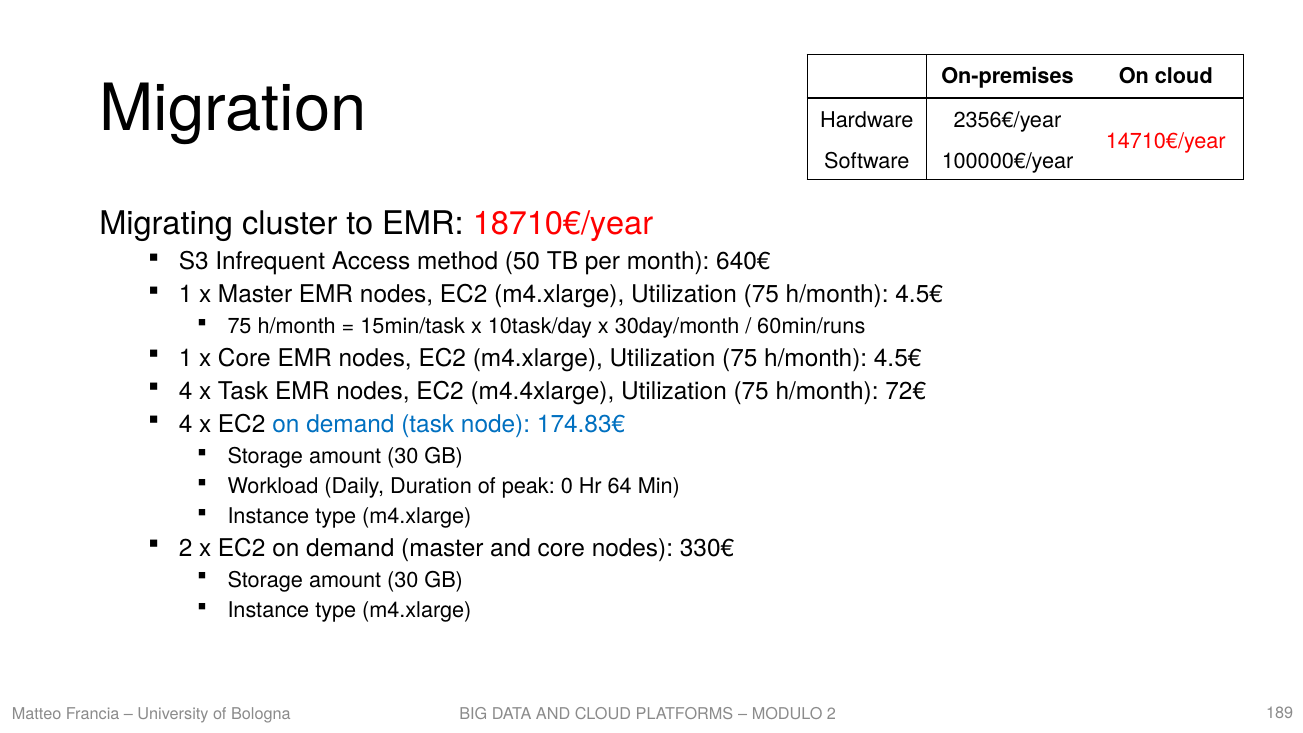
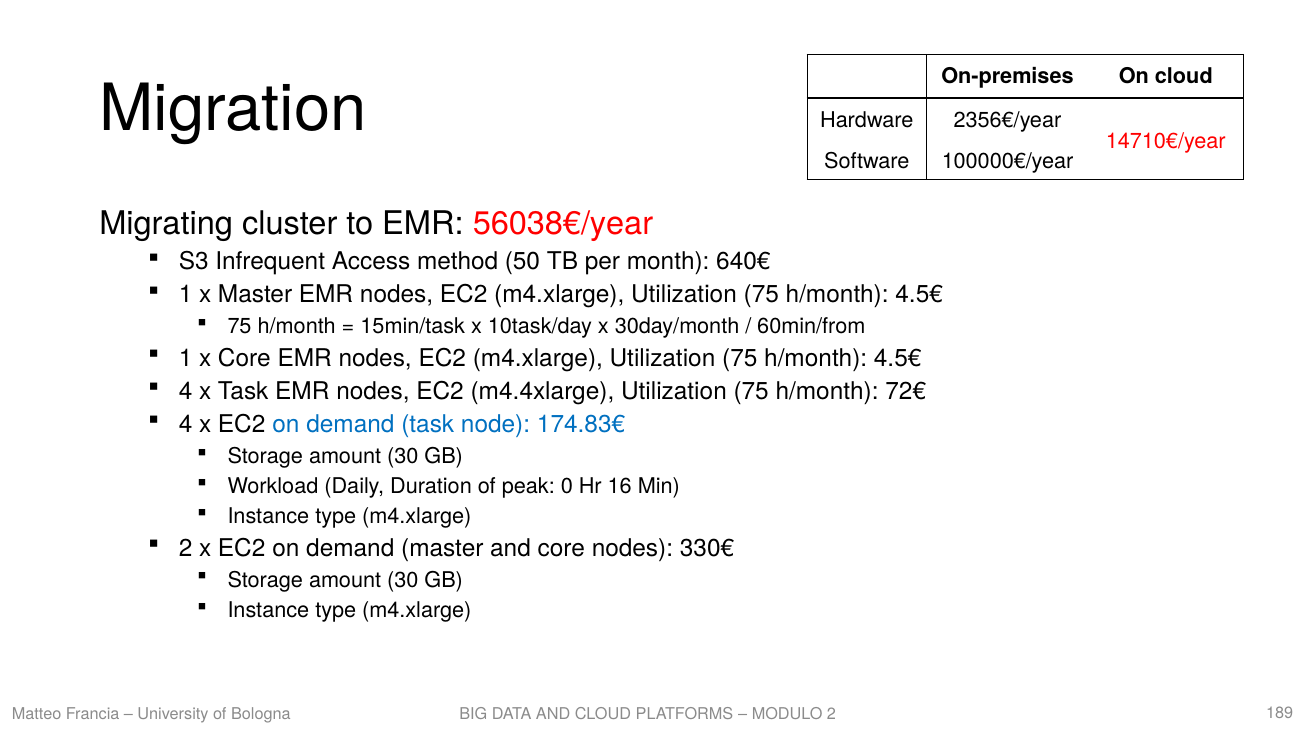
18710€/year: 18710€/year -> 56038€/year
60min/runs: 60min/runs -> 60min/from
64: 64 -> 16
